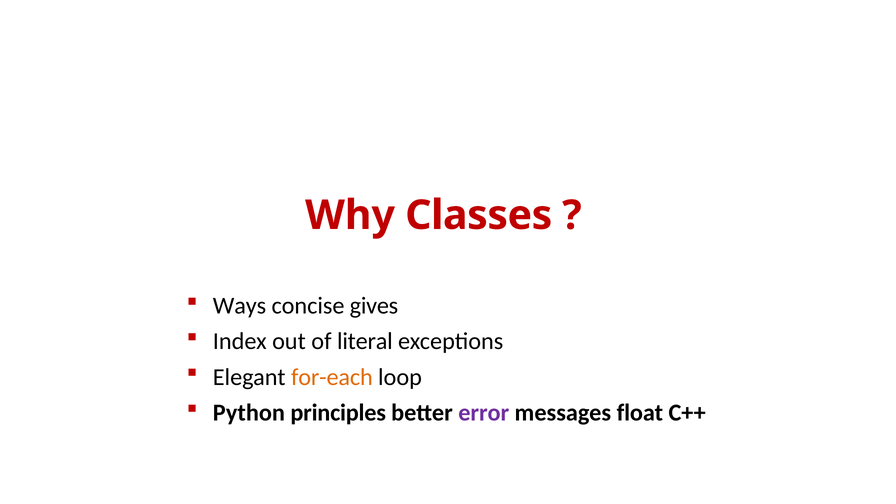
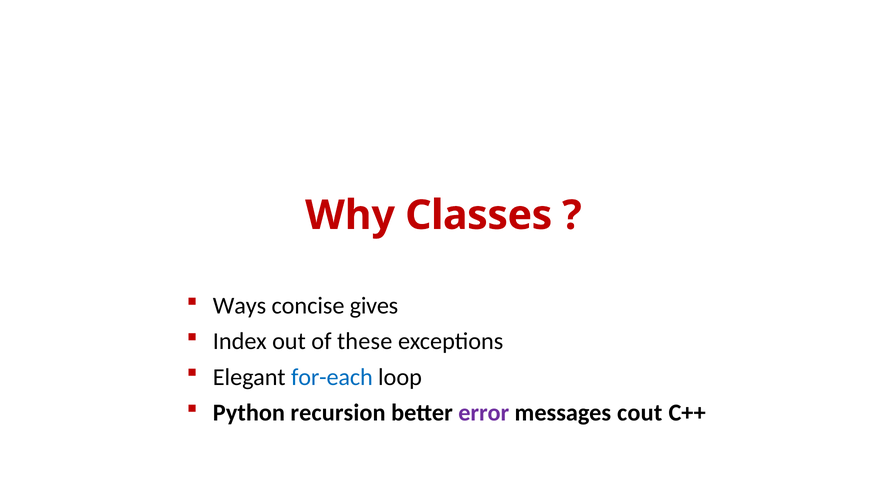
literal: literal -> these
for-each colour: orange -> blue
principles: principles -> recursion
float: float -> cout
